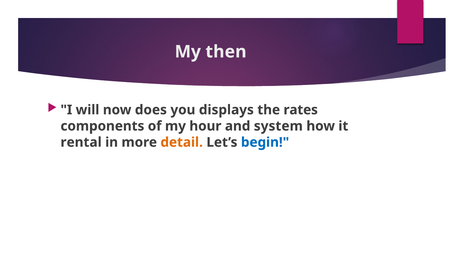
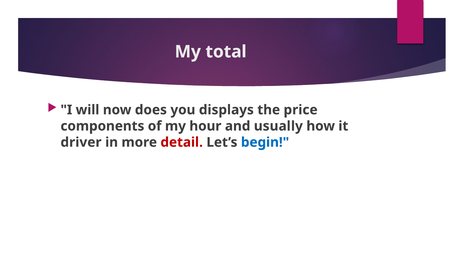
then: then -> total
rates: rates -> price
system: system -> usually
rental: rental -> driver
detail colour: orange -> red
